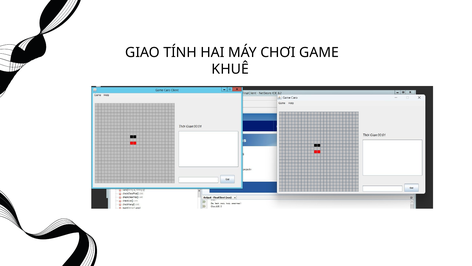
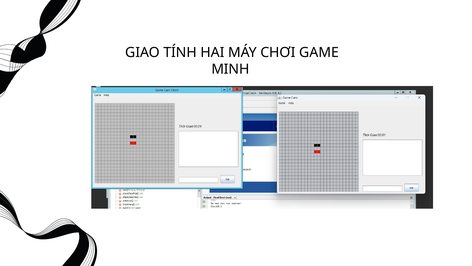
KHUÊ: KHUÊ -> MINH
